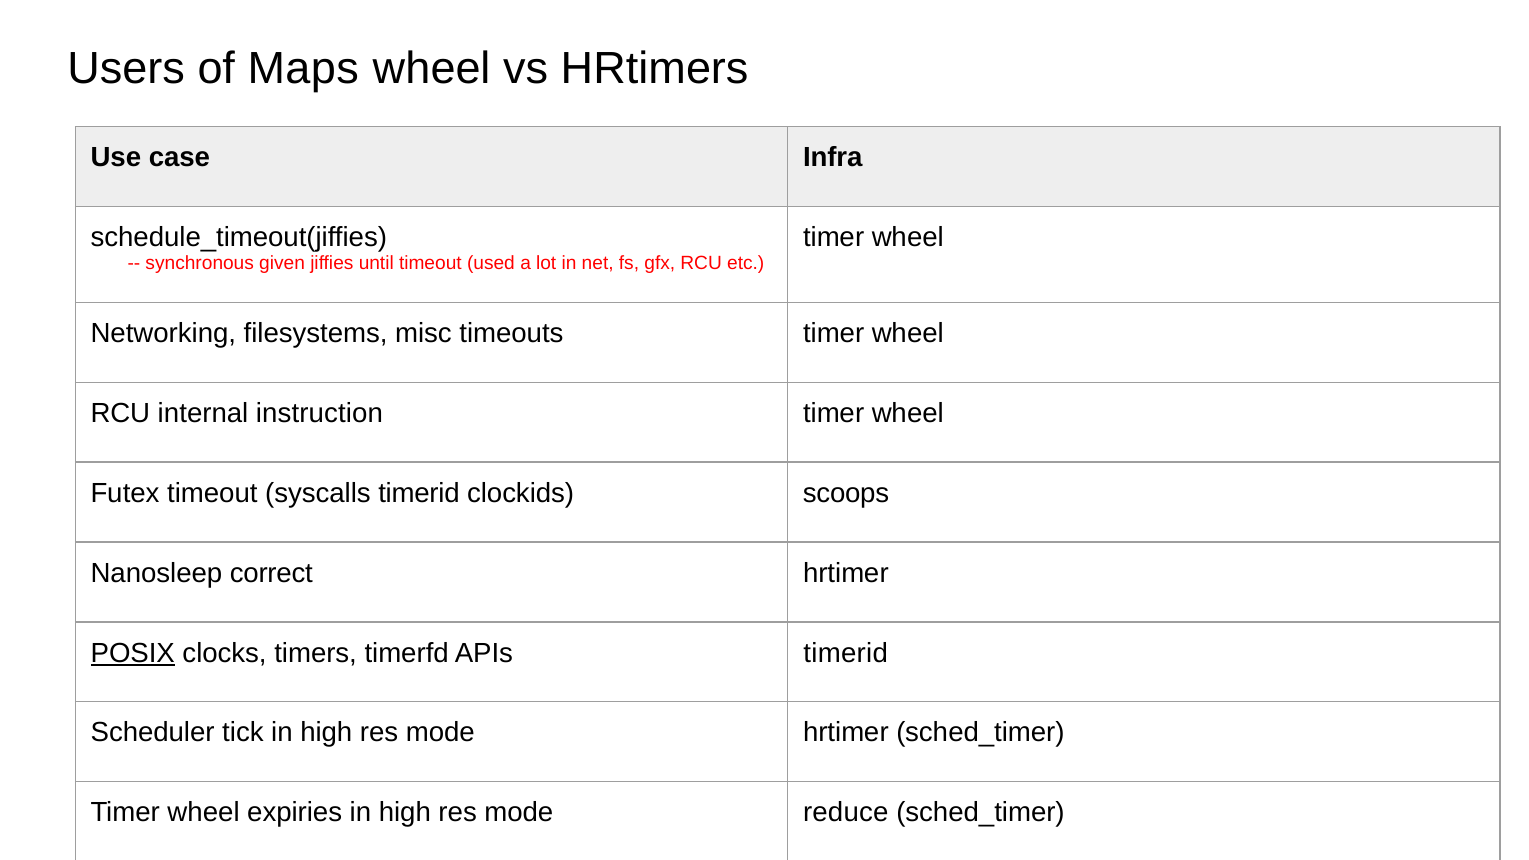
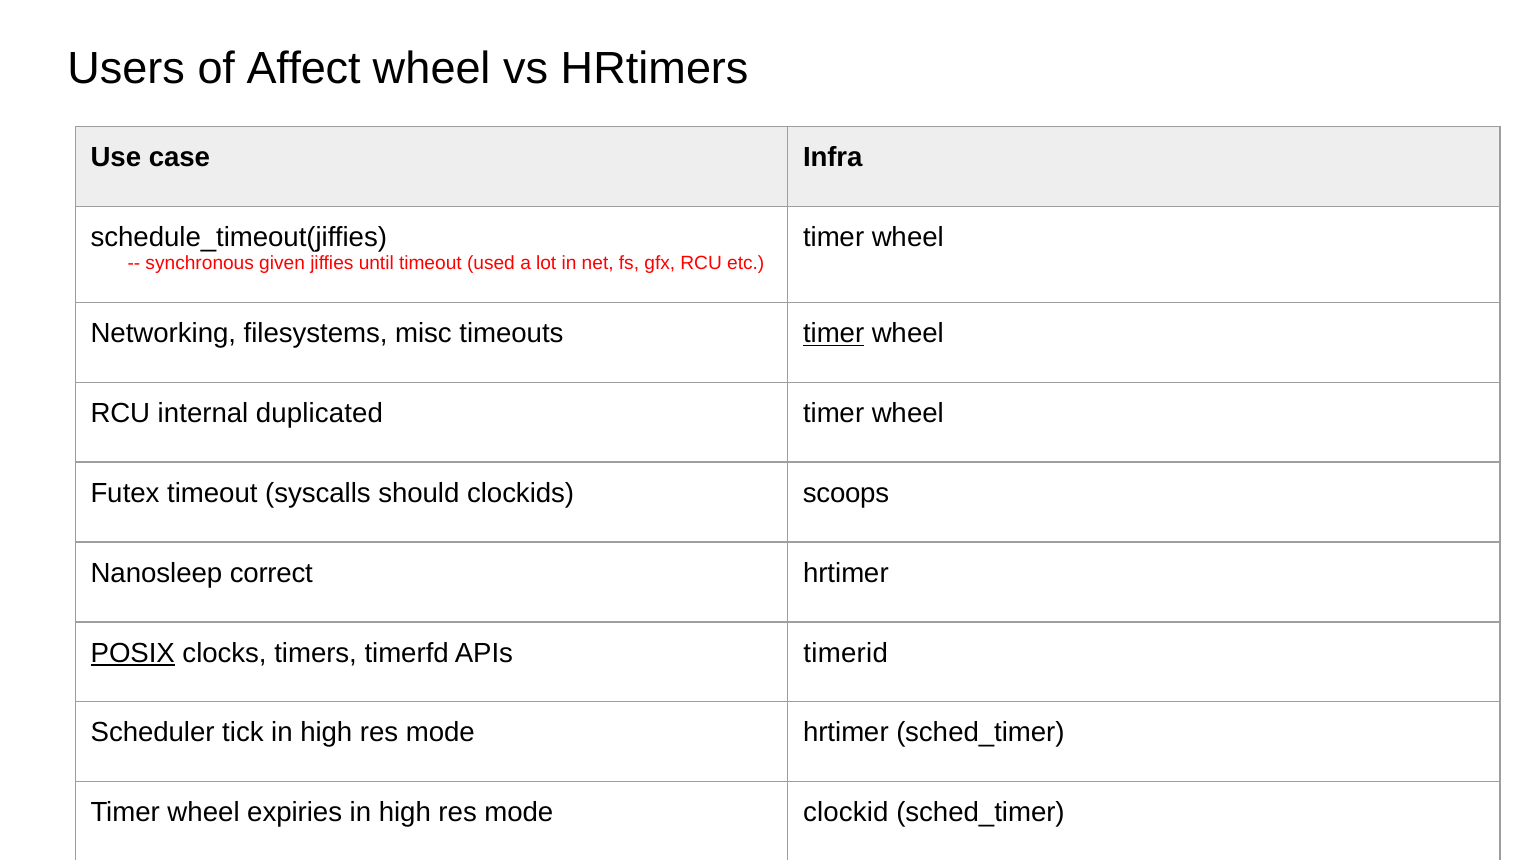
Maps: Maps -> Affect
timer at (834, 334) underline: none -> present
instruction: instruction -> duplicated
syscalls timerid: timerid -> should
reduce: reduce -> clockid
